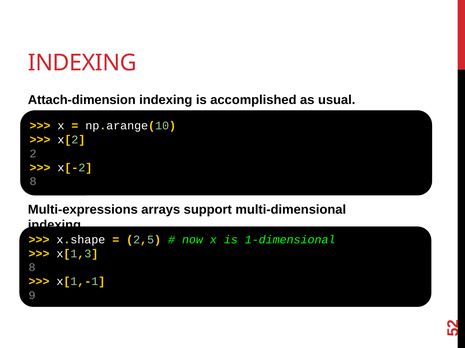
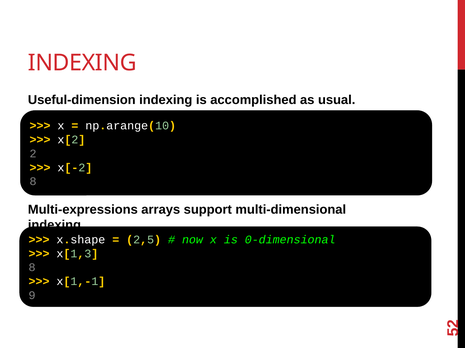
Attach-dimension: Attach-dimension -> Useful-dimension
1-dimensional: 1-dimensional -> 0-dimensional
